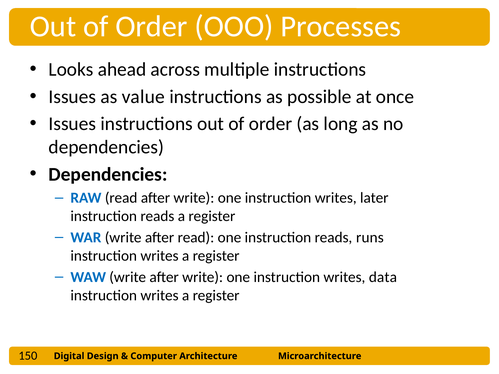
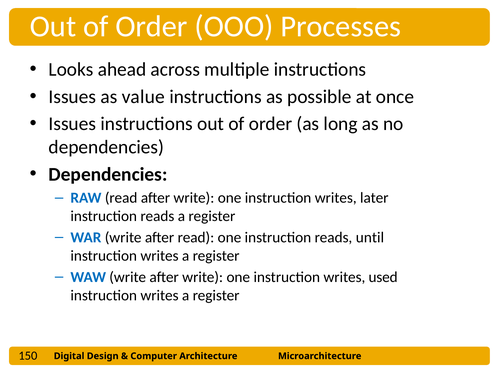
runs: runs -> until
data: data -> used
